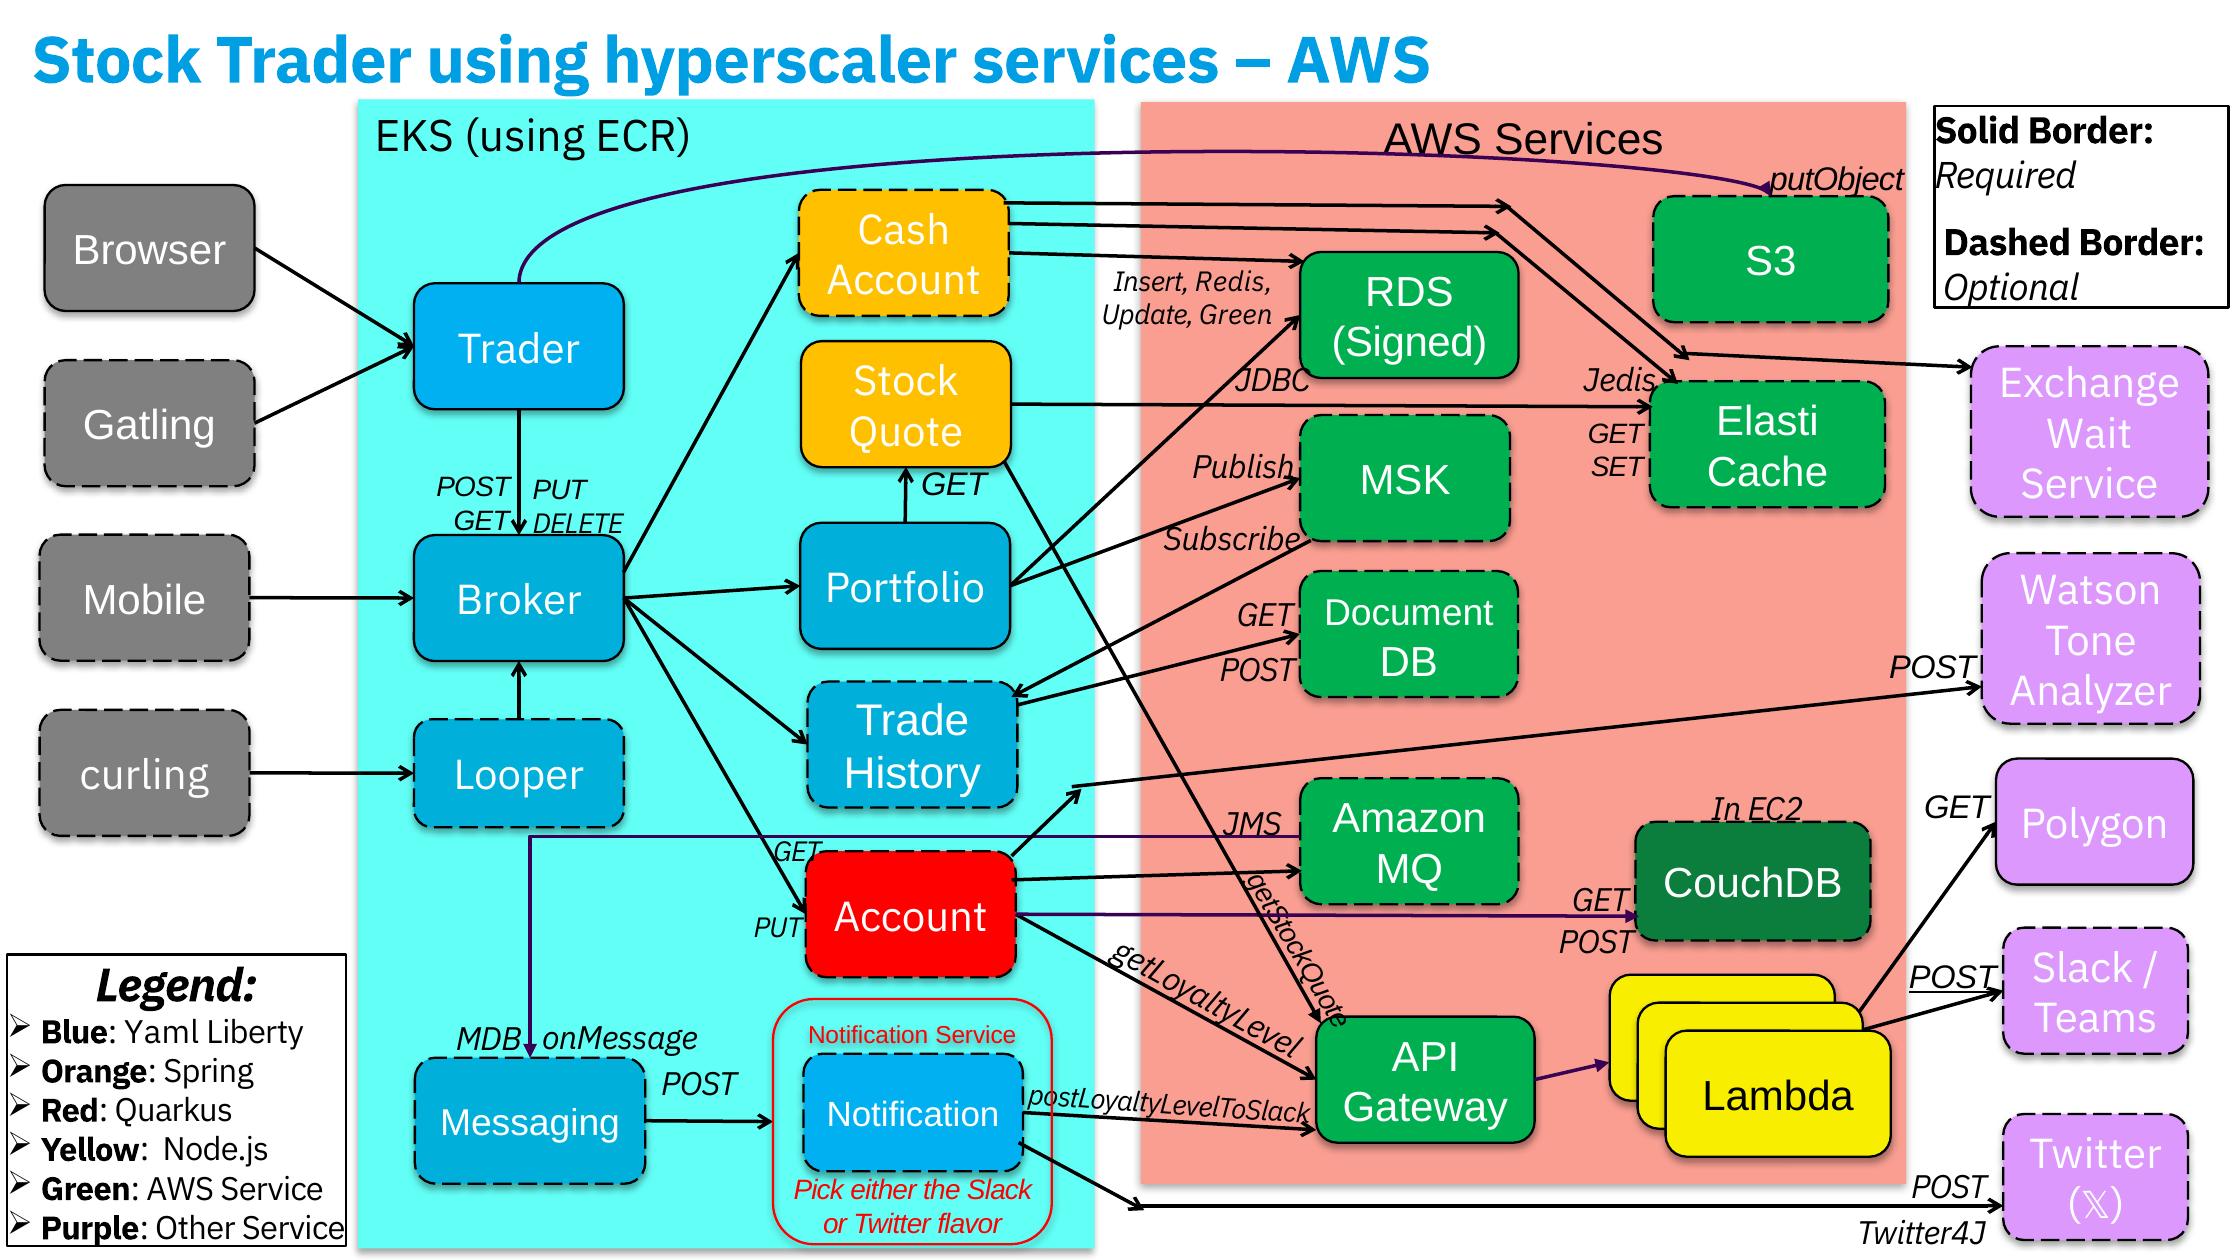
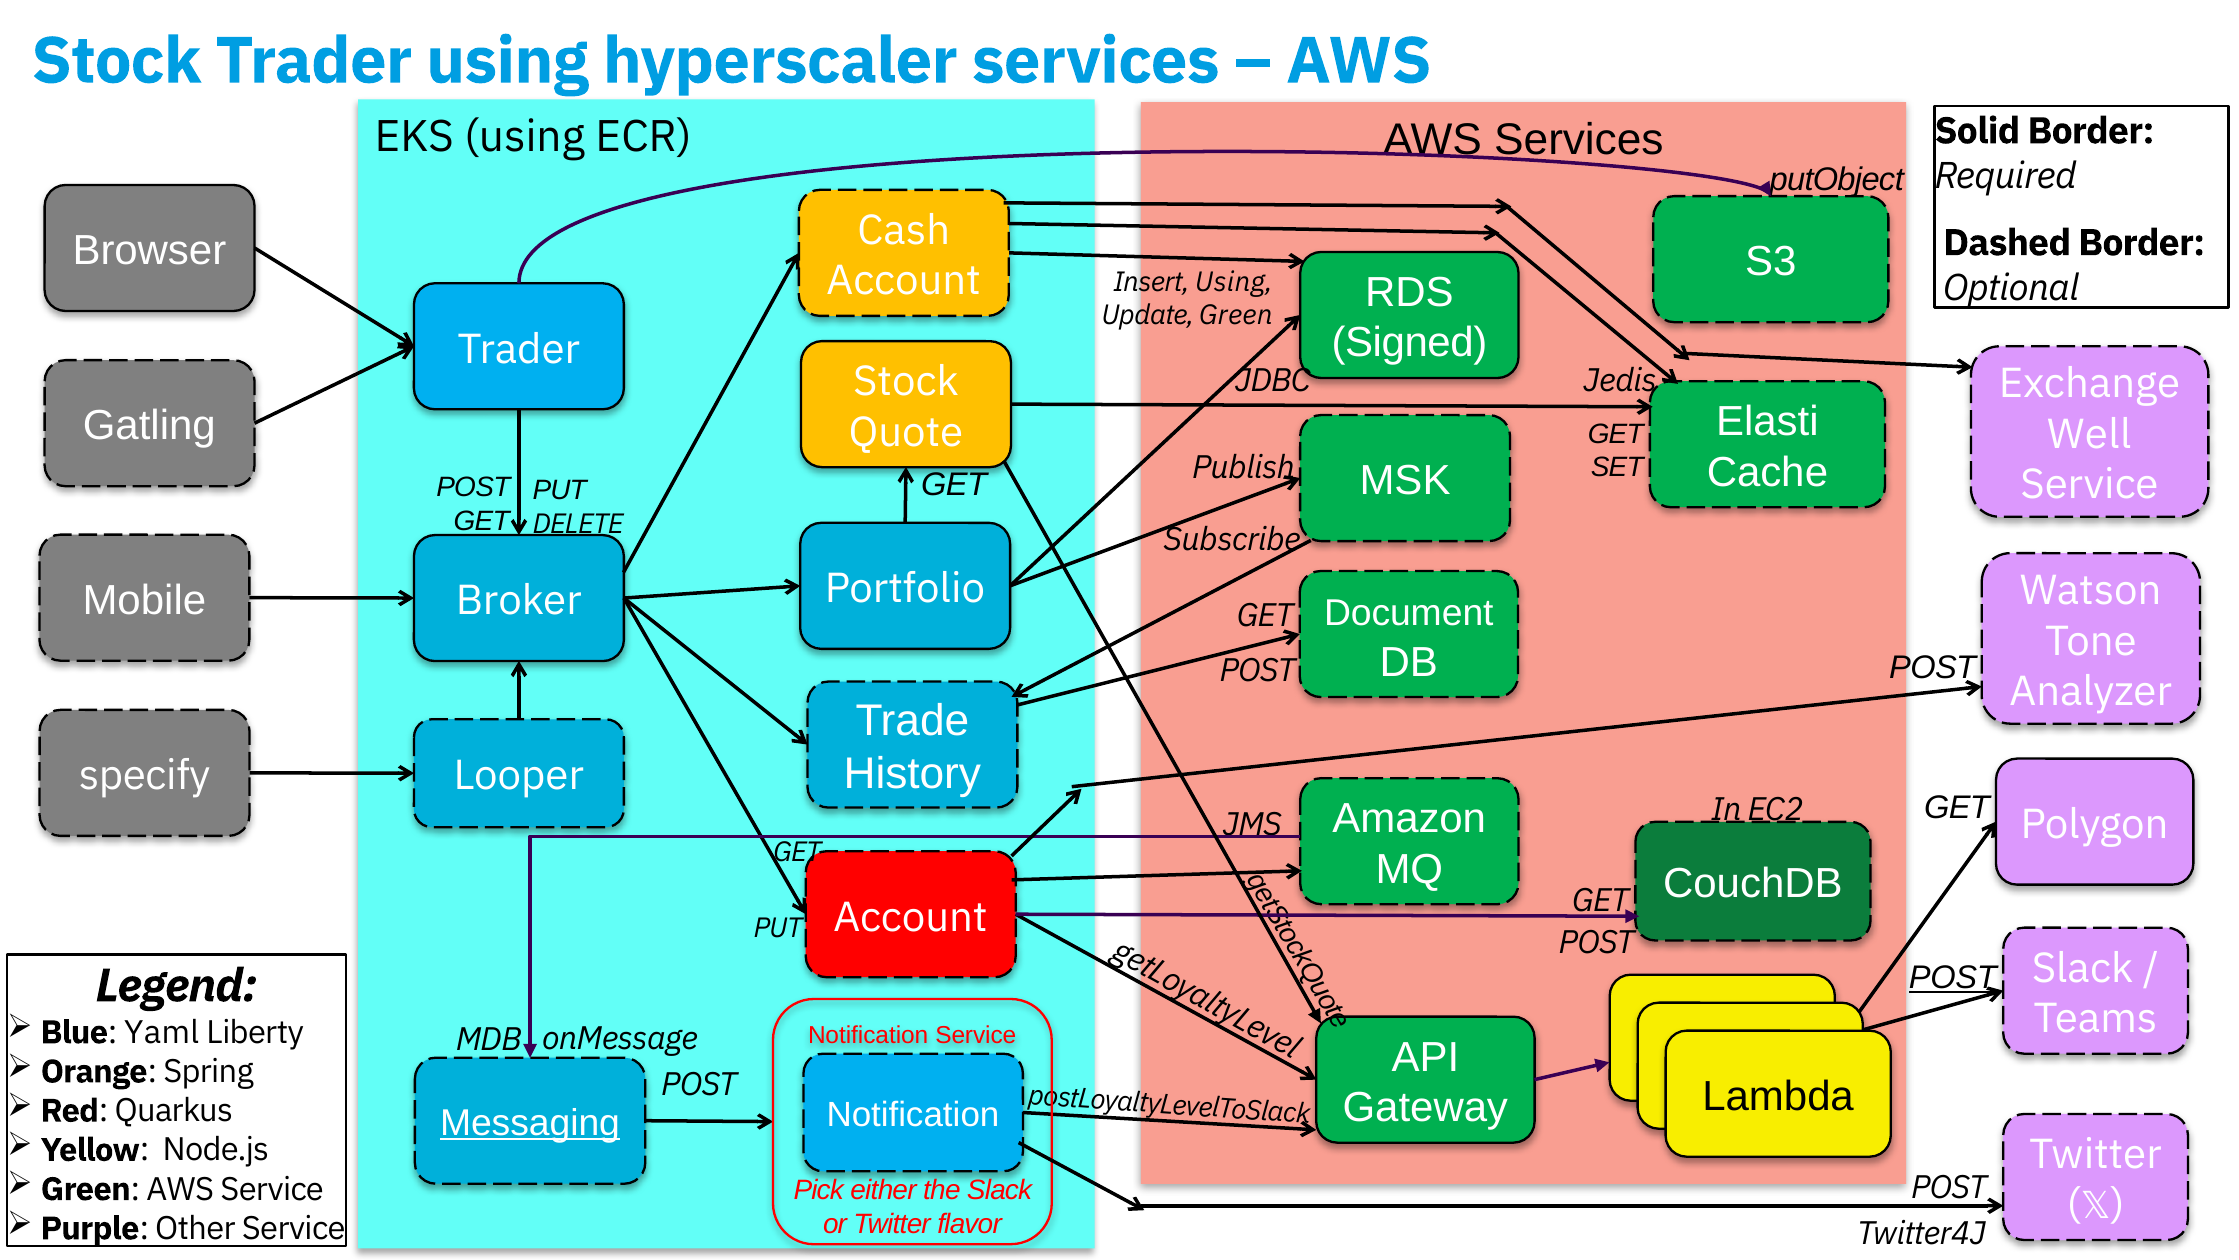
Insert Redis: Redis -> Using
Wait: Wait -> Well
curling: curling -> specify
Messaging underline: none -> present
